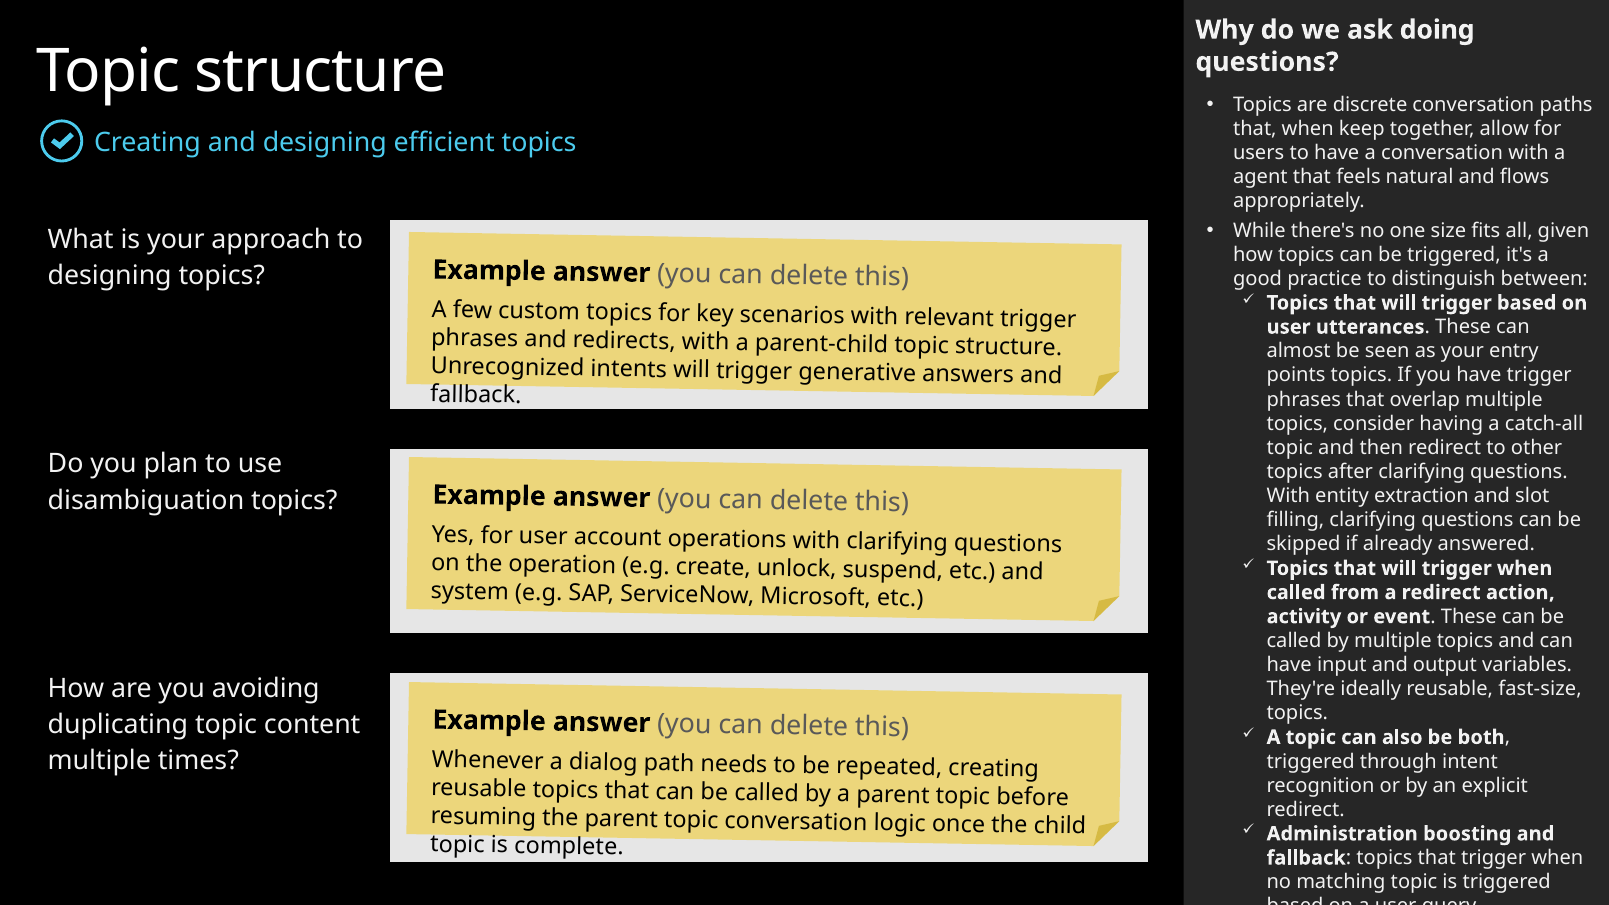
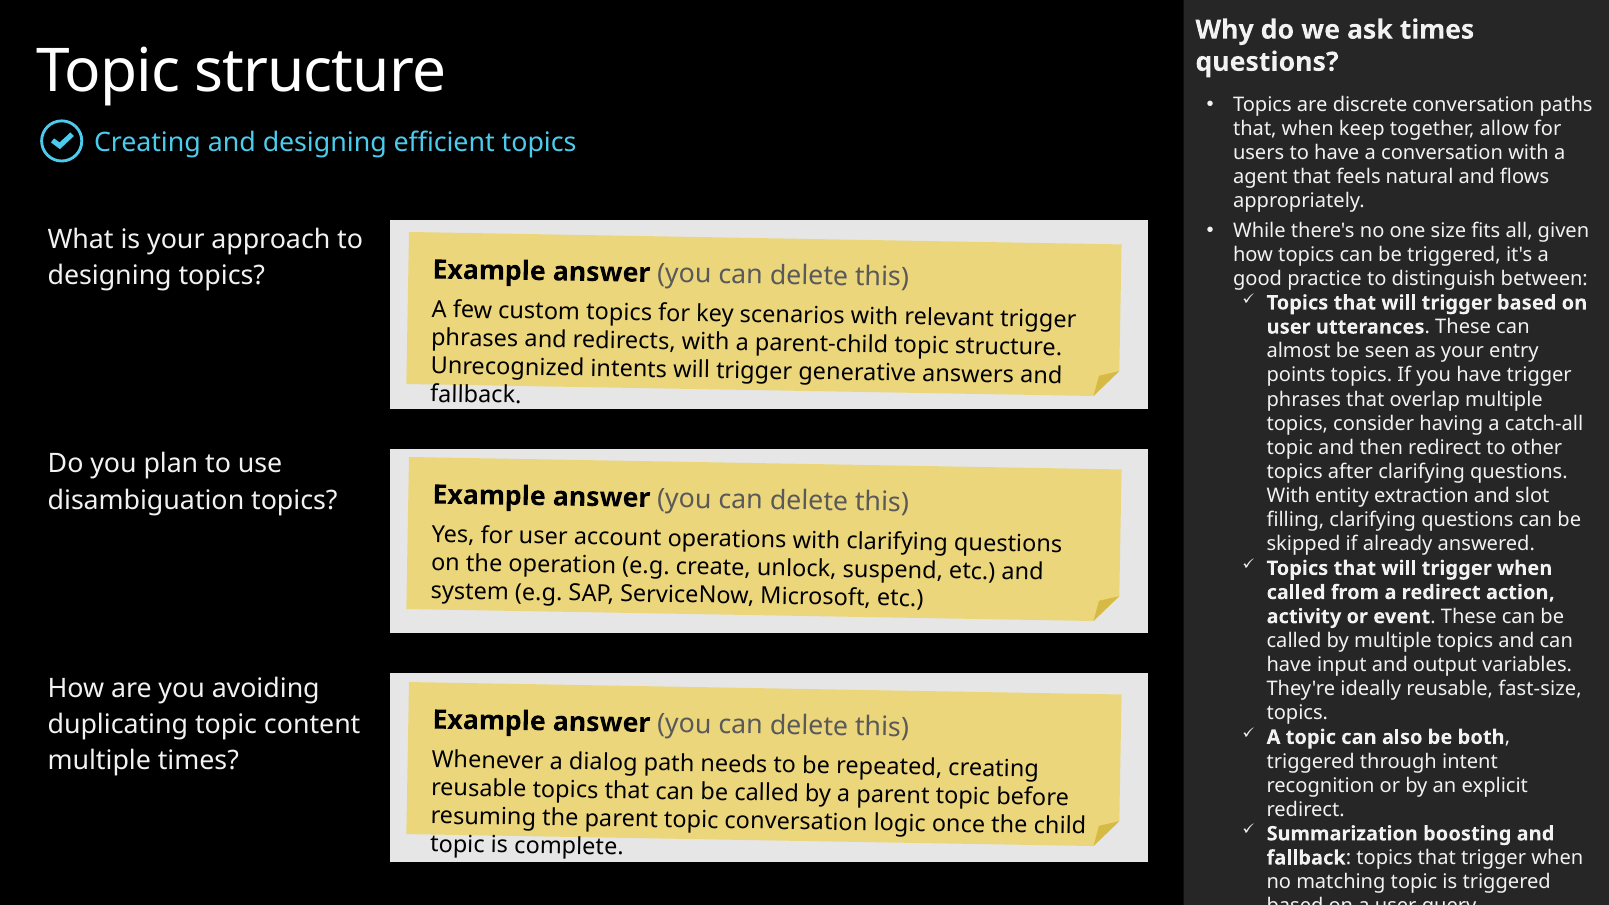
ask doing: doing -> times
Administration: Administration -> Summarization
